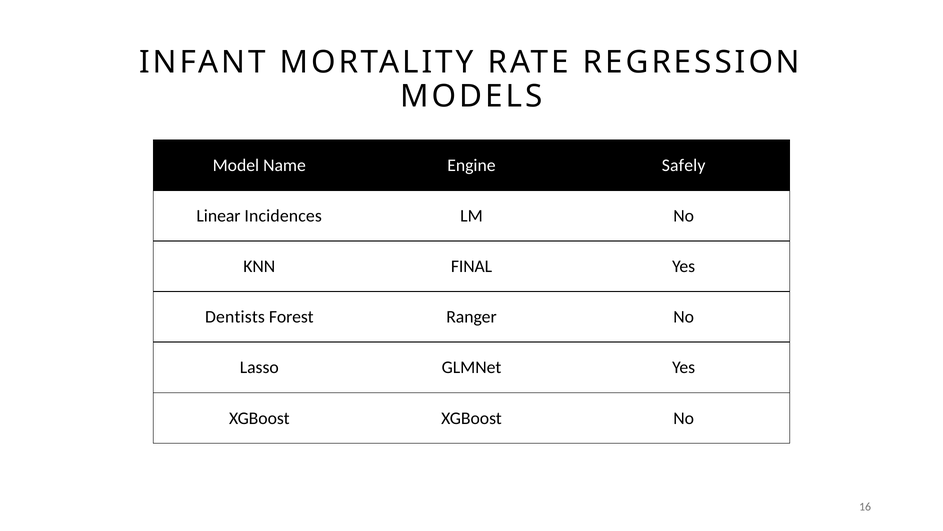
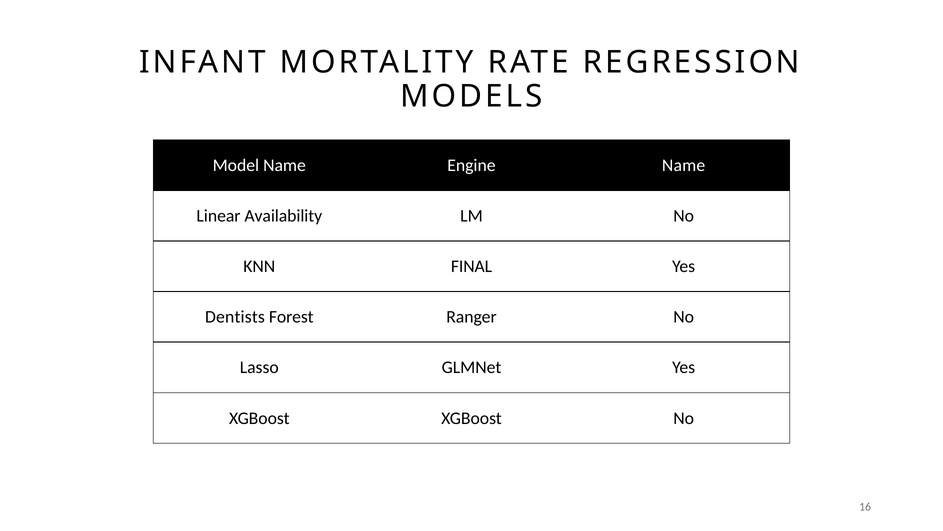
Engine Safely: Safely -> Name
Incidences: Incidences -> Availability
